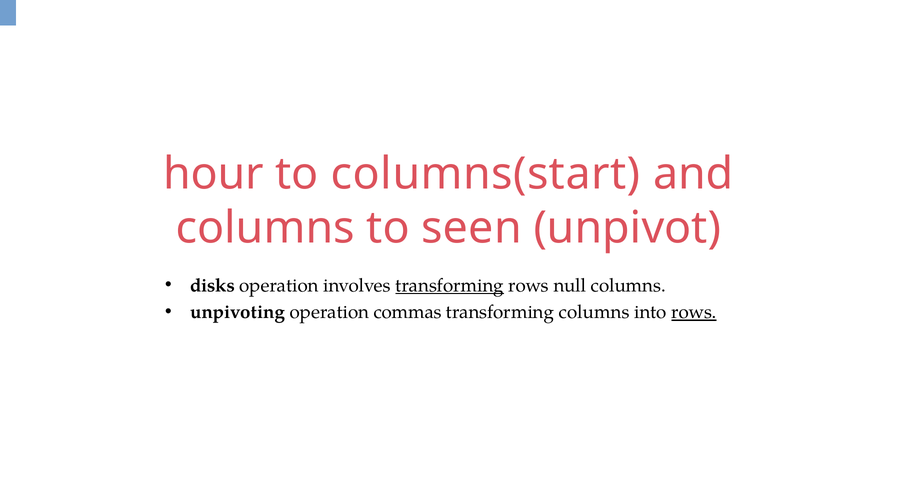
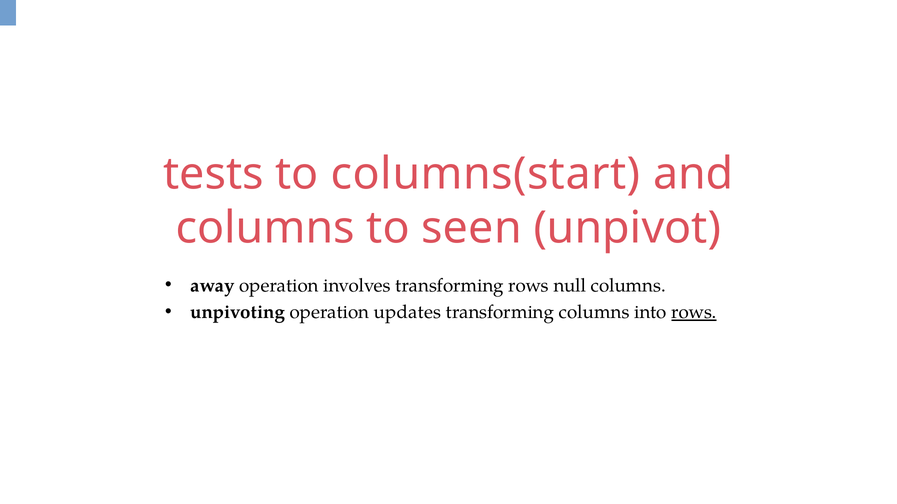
hour: hour -> tests
disks: disks -> away
transforming at (450, 286) underline: present -> none
commas: commas -> updates
